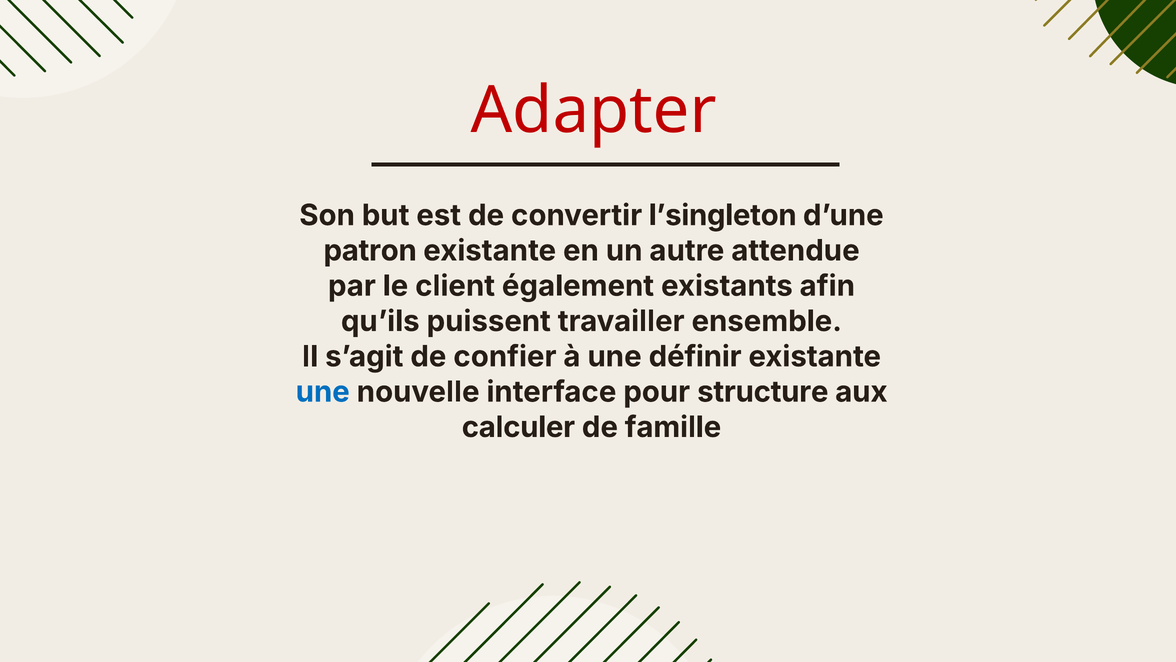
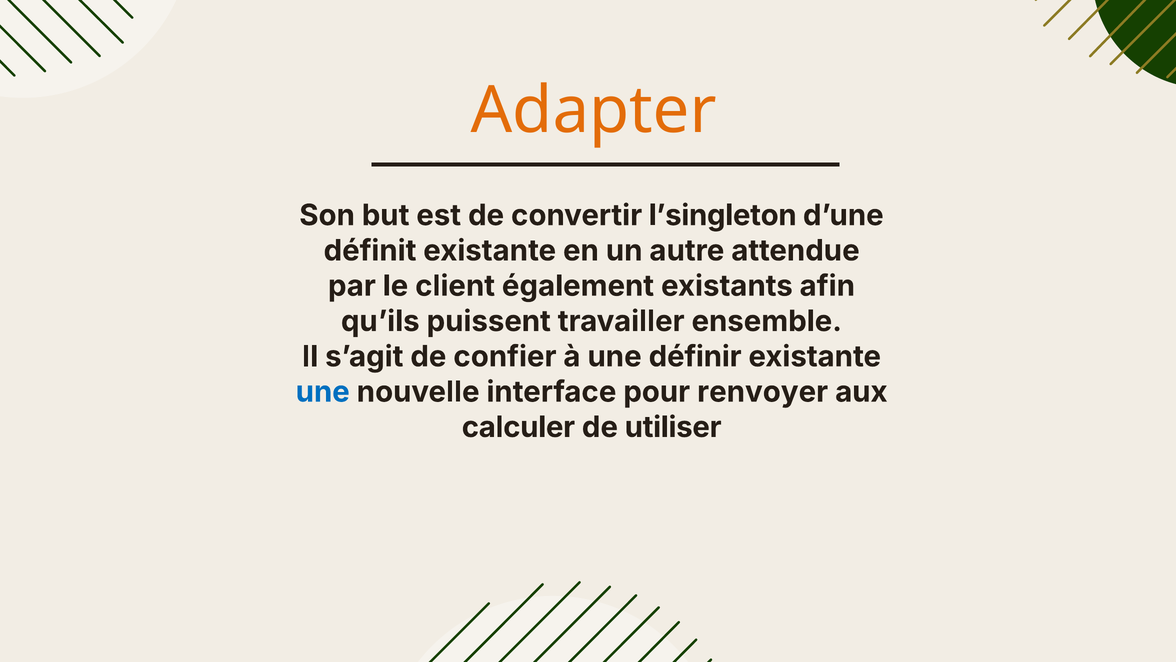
Adapter colour: red -> orange
patron: patron -> définit
structure: structure -> renvoyer
famille: famille -> utiliser
